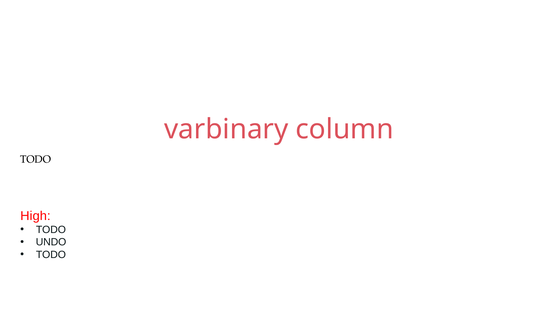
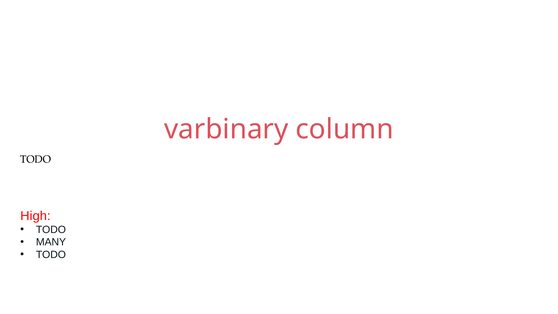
UNDO: UNDO -> MANY
